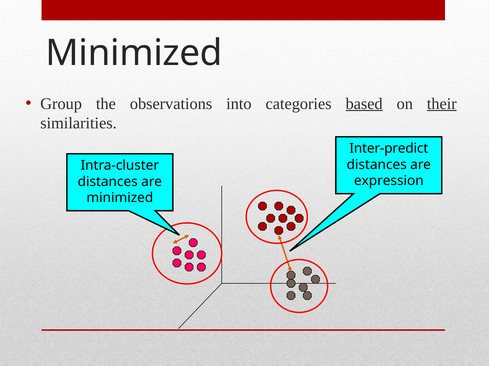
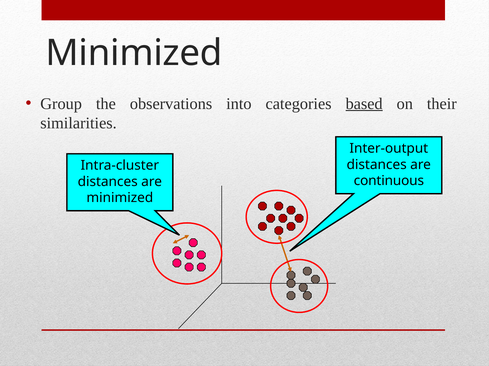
their underline: present -> none
Inter-predict: Inter-predict -> Inter-output
expression: expression -> continuous
